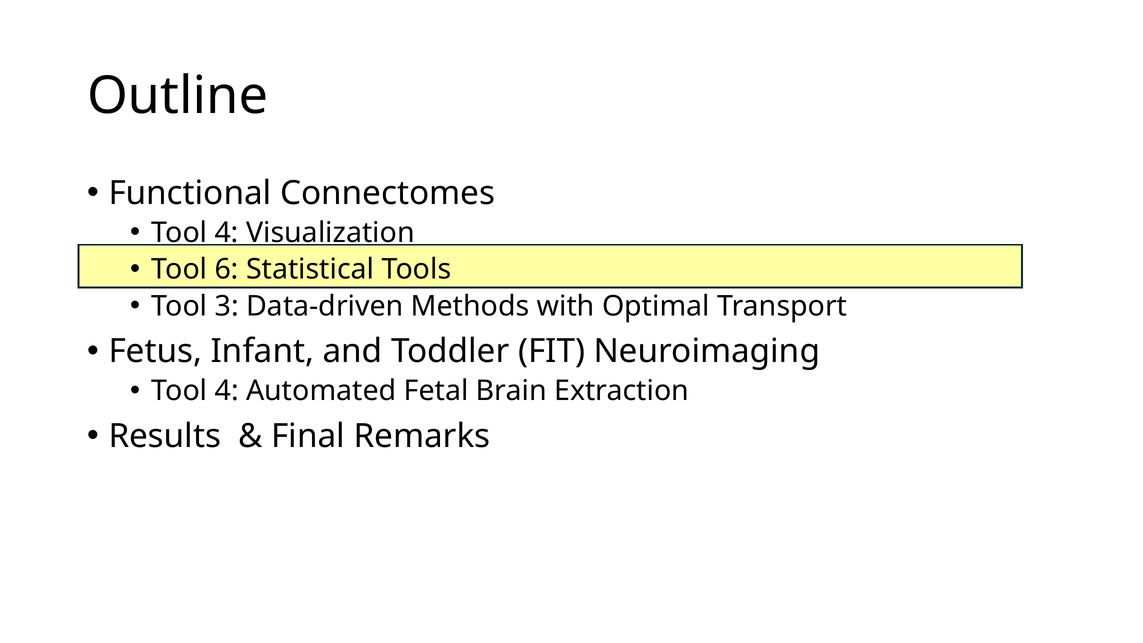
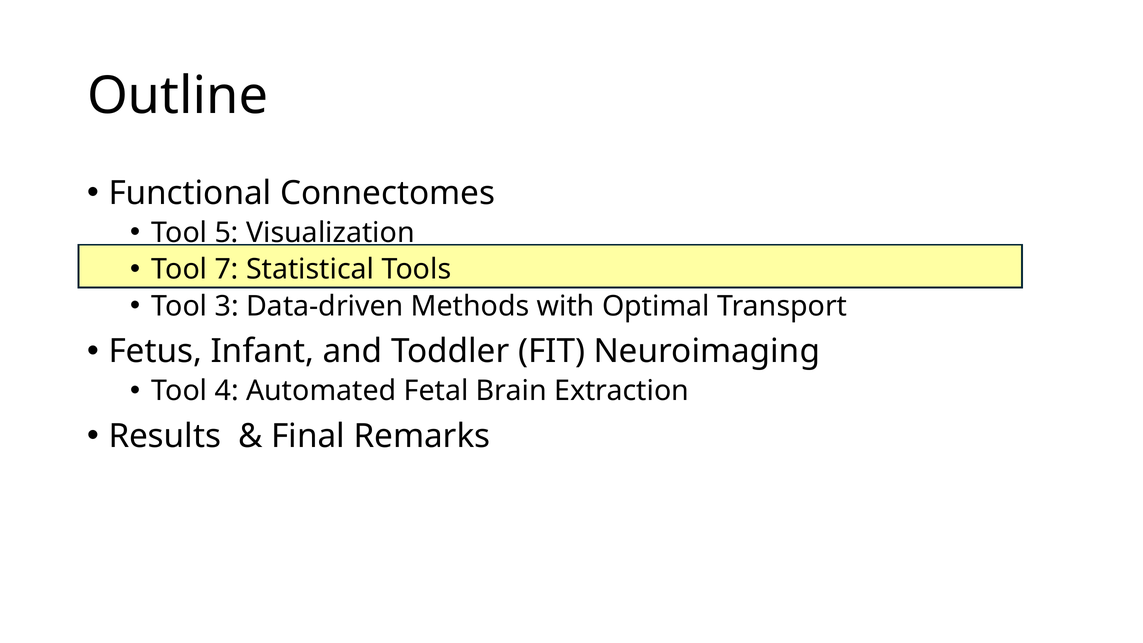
4 at (227, 233): 4 -> 5
6: 6 -> 7
